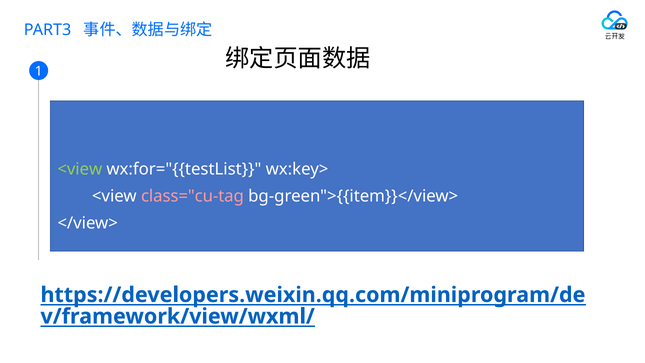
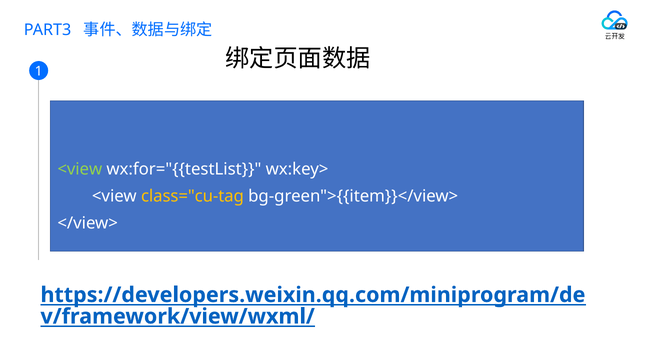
class="cu-tag colour: pink -> yellow
